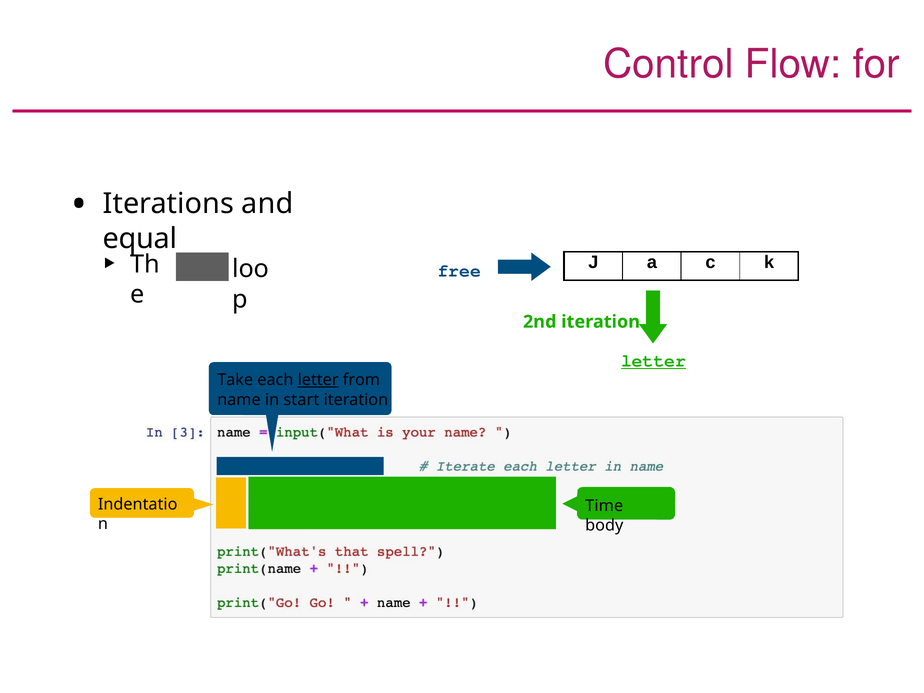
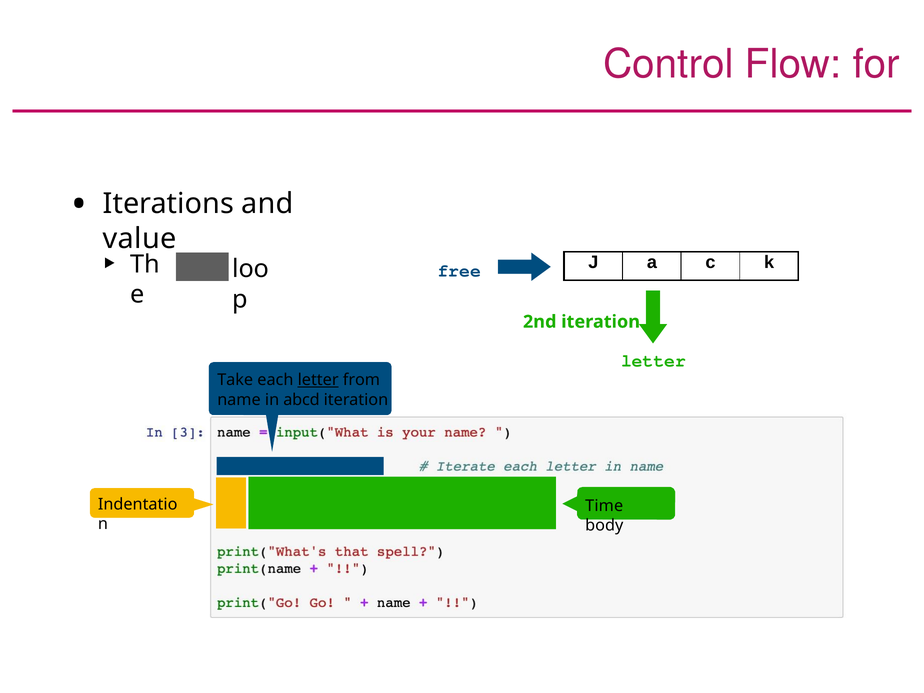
equal: equal -> value
letter at (654, 361) underline: present -> none
start: start -> abcd
